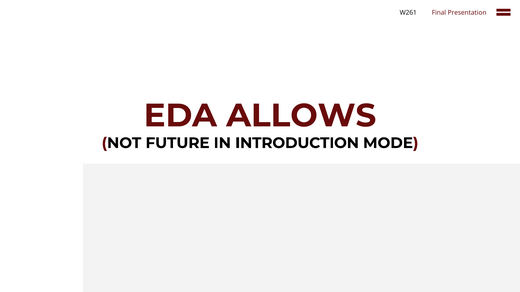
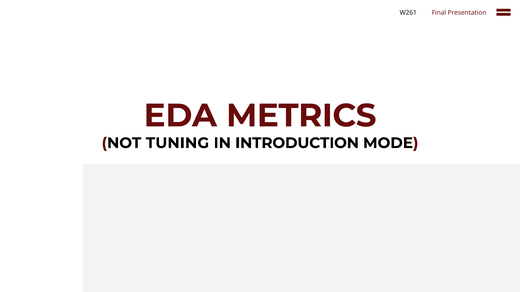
ALLOWS: ALLOWS -> METRICS
FUTURE: FUTURE -> TUNING
